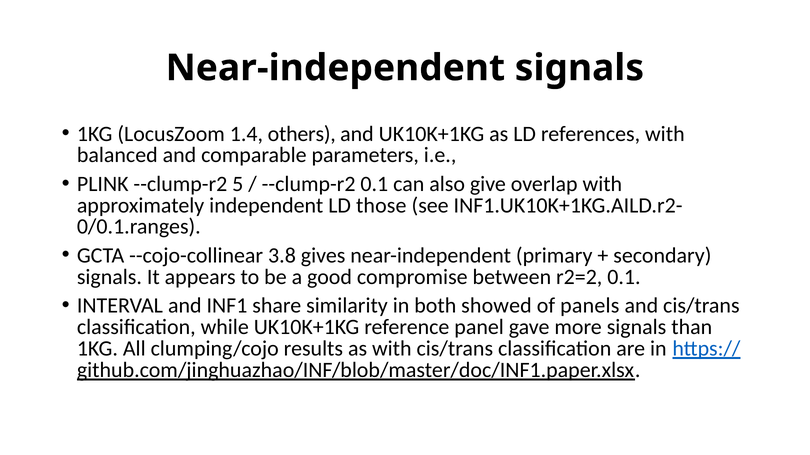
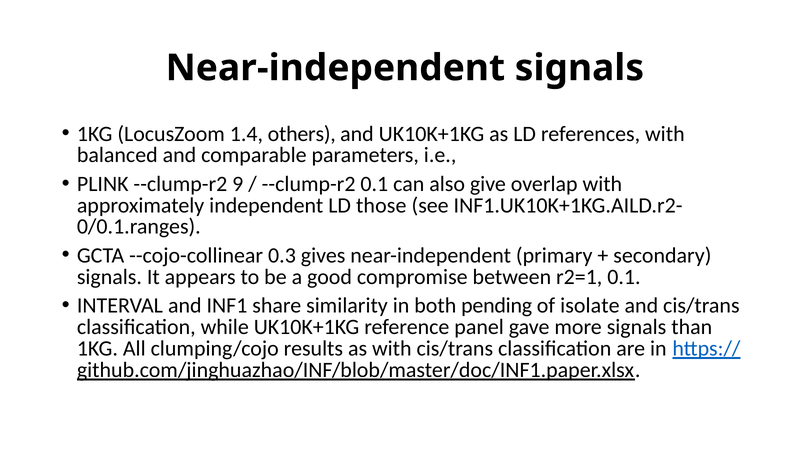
5: 5 -> 9
3.8: 3.8 -> 0.3
r2=2: r2=2 -> r2=1
showed: showed -> pending
panels: panels -> isolate
